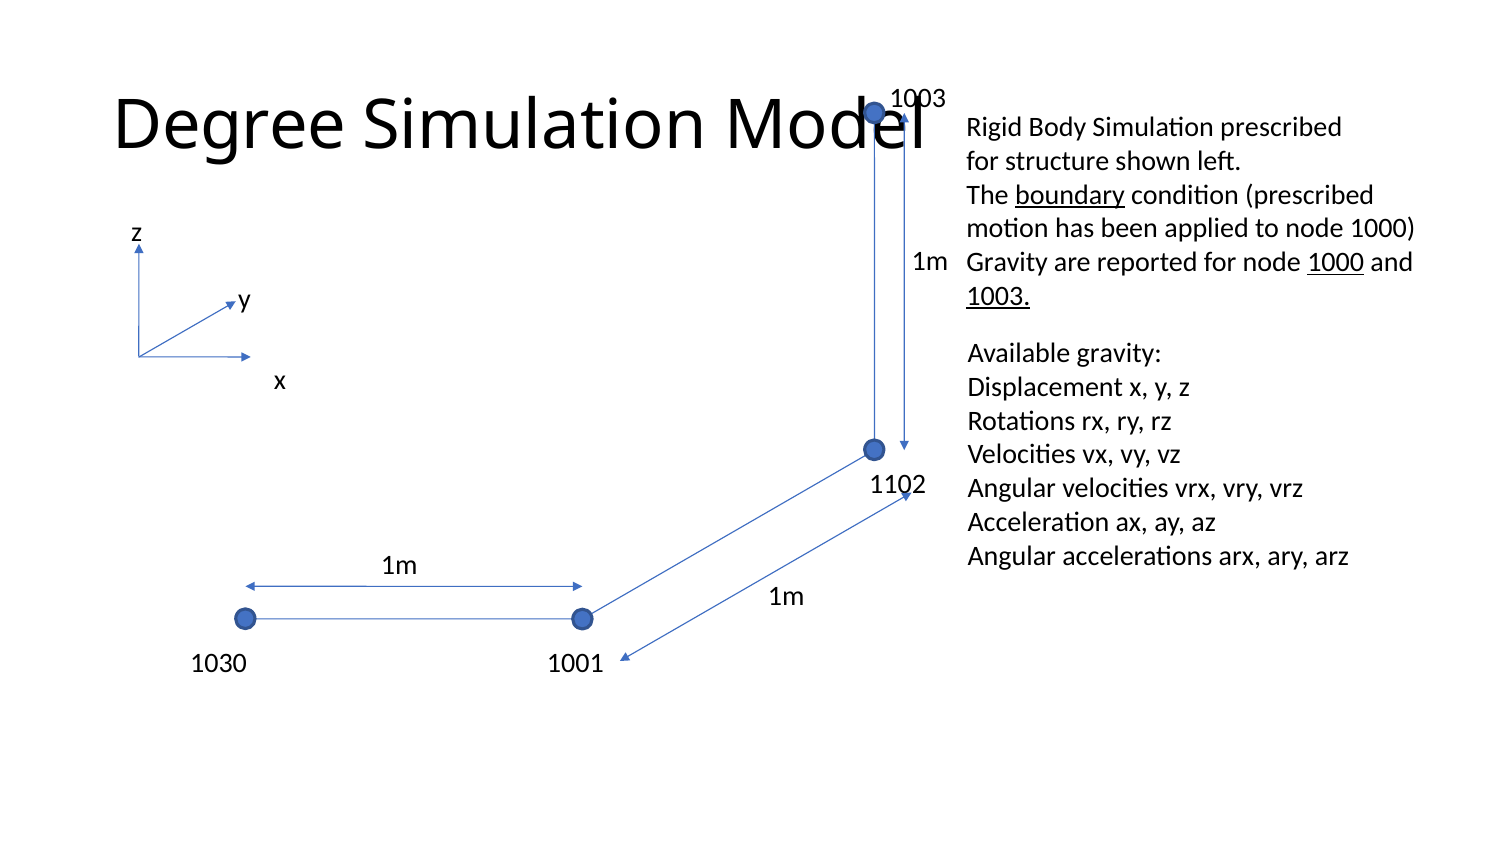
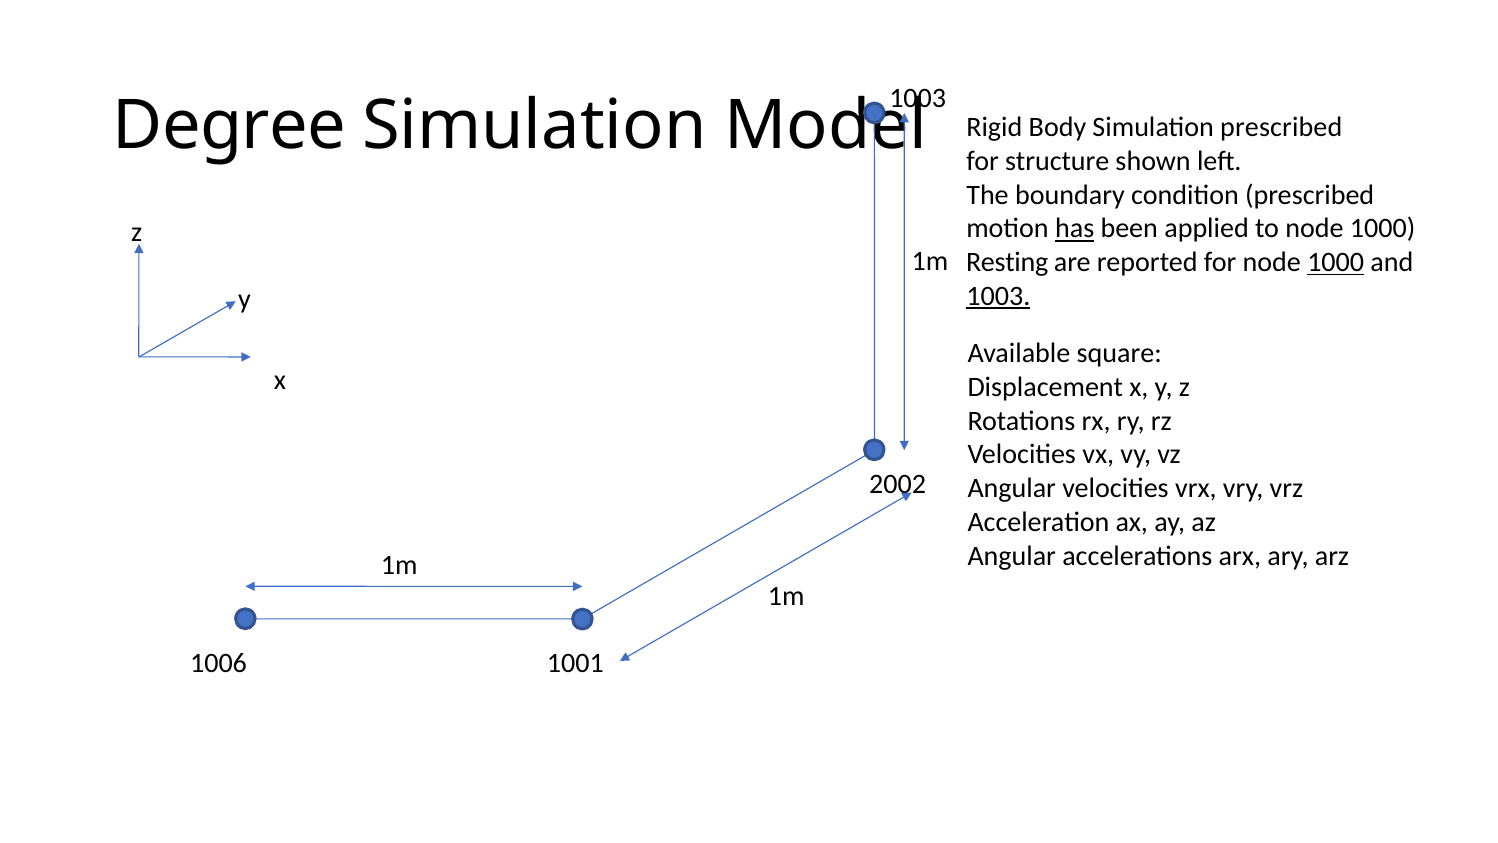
boundary underline: present -> none
has underline: none -> present
Gravity at (1007, 262): Gravity -> Resting
Available gravity: gravity -> square
1102: 1102 -> 2002
1030: 1030 -> 1006
